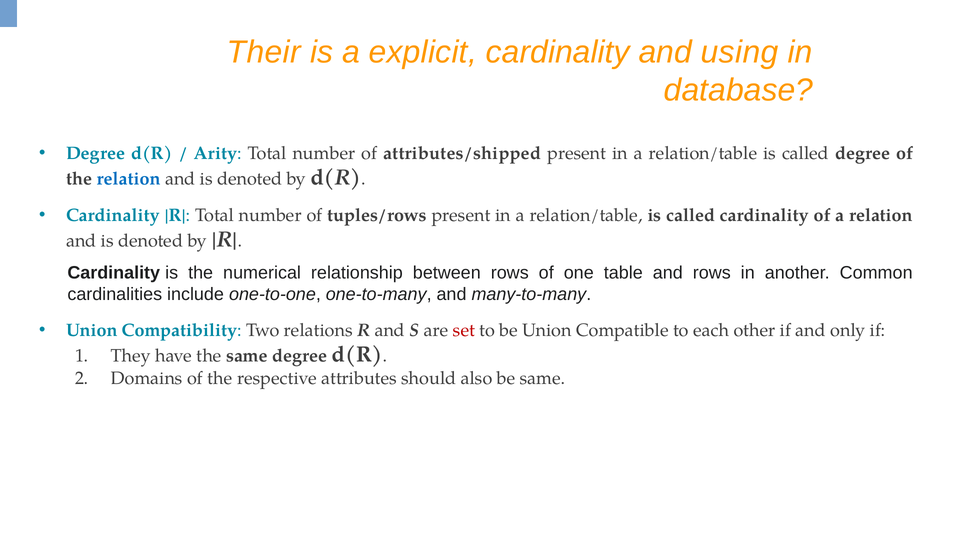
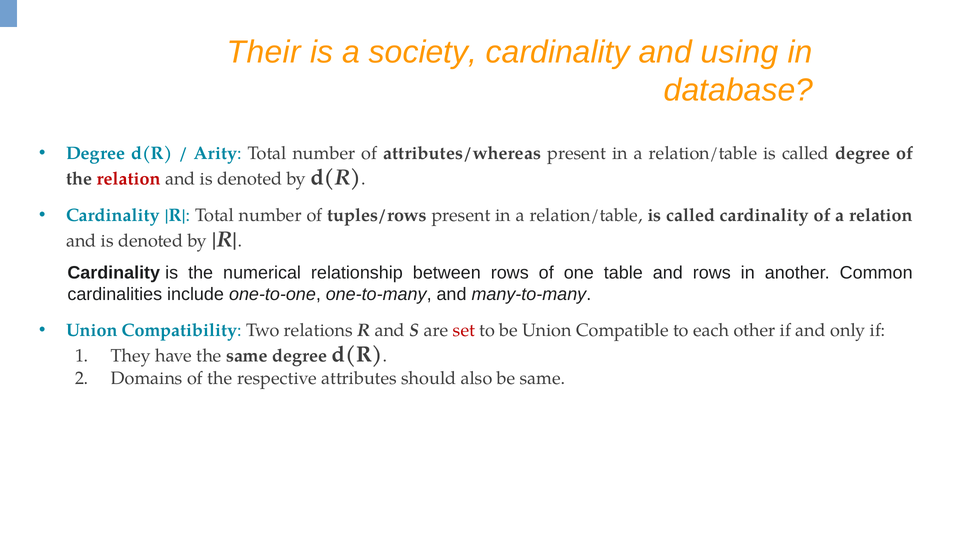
explicit: explicit -> society
attributes/shipped: attributes/shipped -> attributes/whereas
relation at (129, 179) colour: blue -> red
